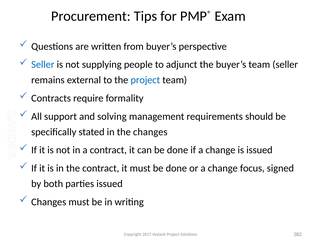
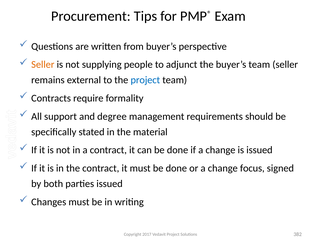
Seller at (43, 65) colour: blue -> orange
solving: solving -> degree
the changes: changes -> material
